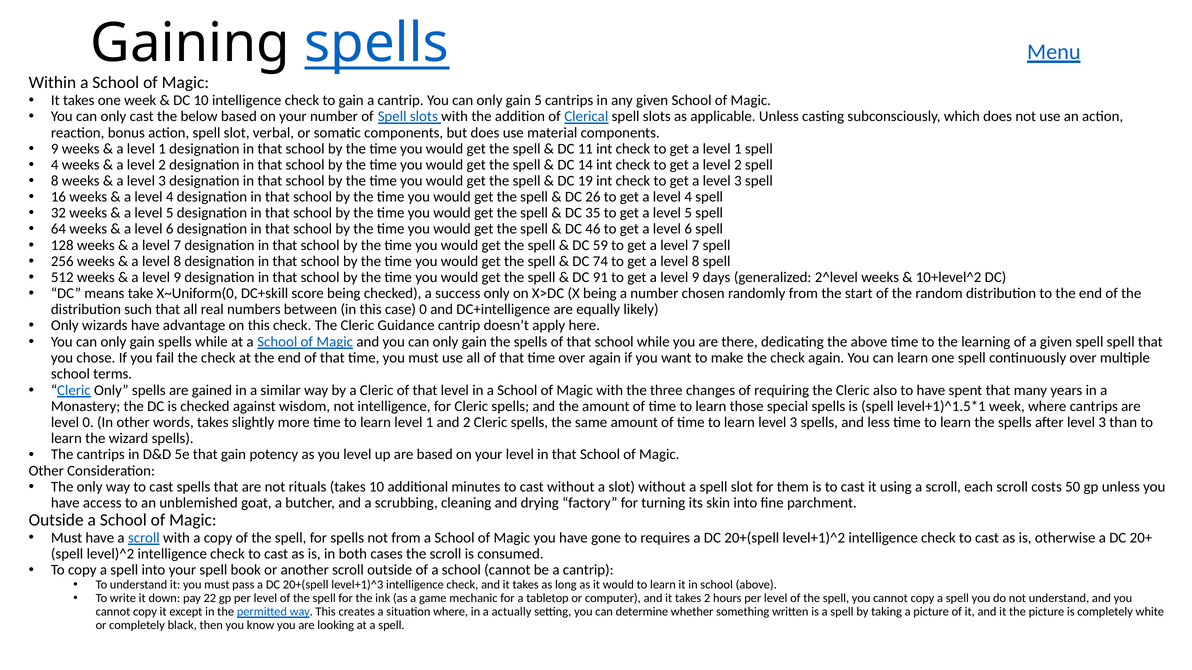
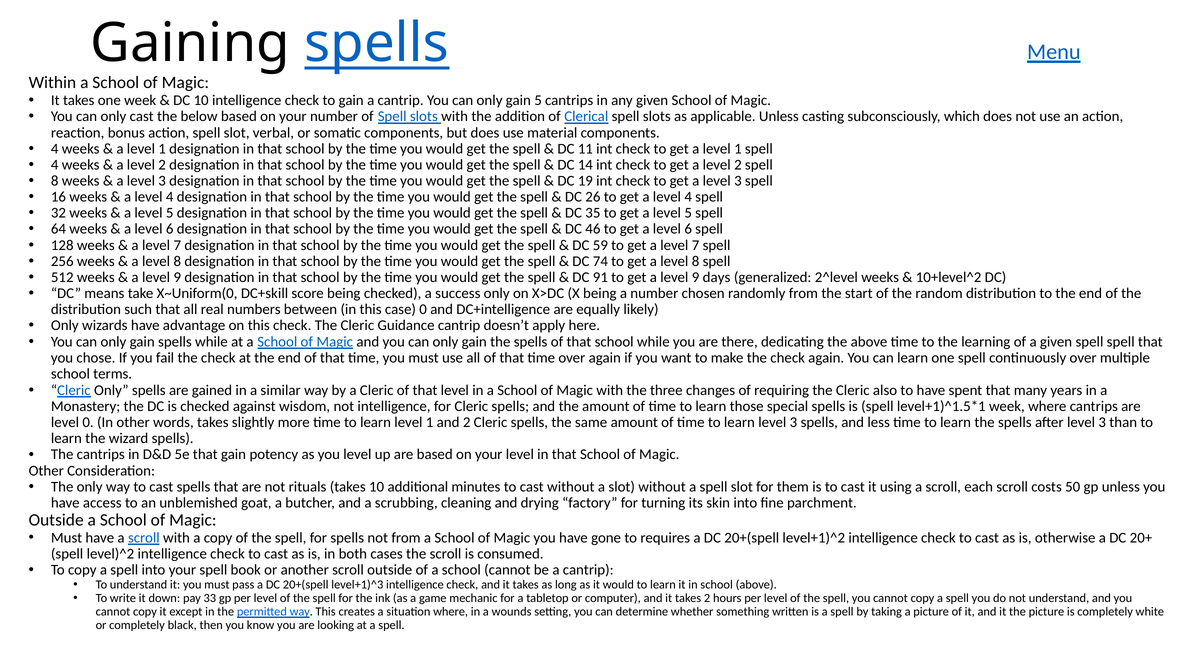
9 at (55, 149): 9 -> 4
22: 22 -> 33
actually: actually -> wounds
